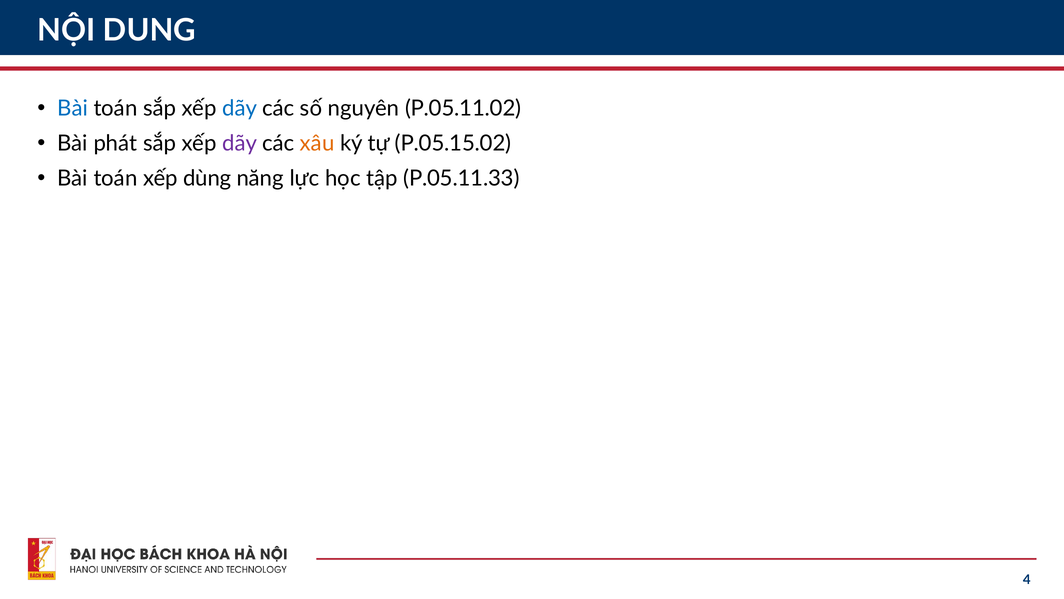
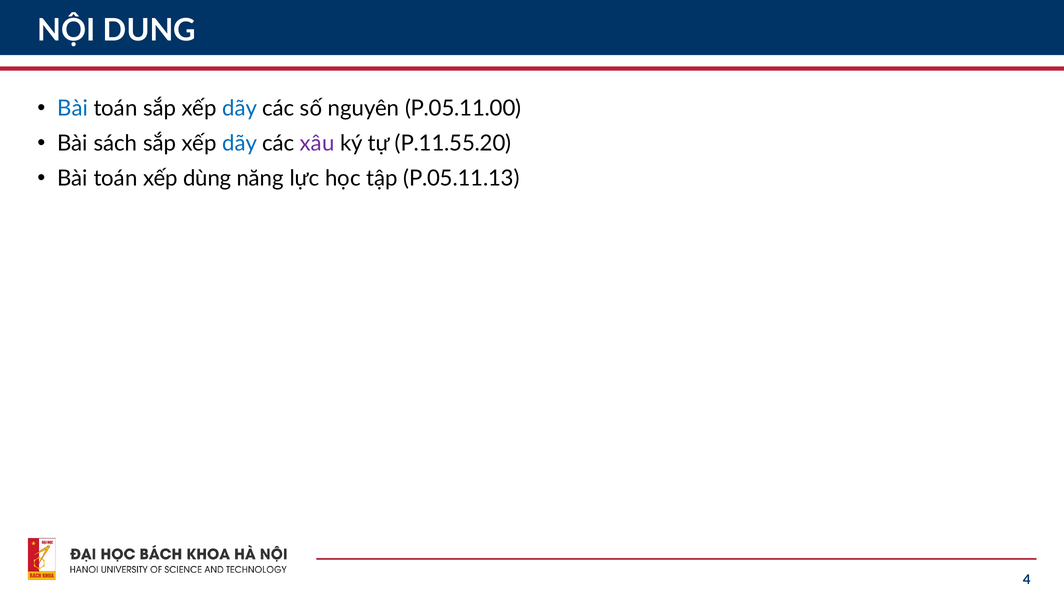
P.05.11.02: P.05.11.02 -> P.05.11.00
phát: phát -> sách
dãy at (240, 143) colour: purple -> blue
xâu colour: orange -> purple
P.05.15.02: P.05.15.02 -> P.11.55.20
P.05.11.33: P.05.11.33 -> P.05.11.13
